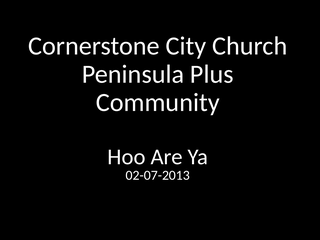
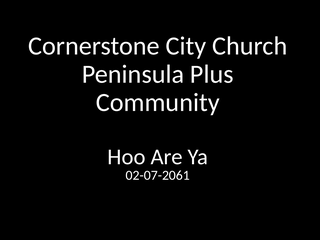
02-07-2013: 02-07-2013 -> 02-07-2061
